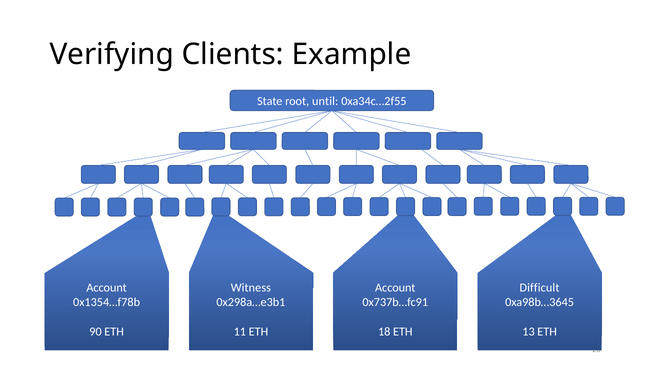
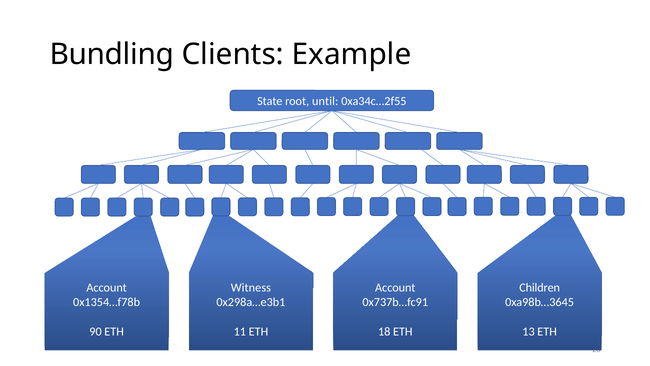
Verifying: Verifying -> Bundling
Difficult: Difficult -> Children
